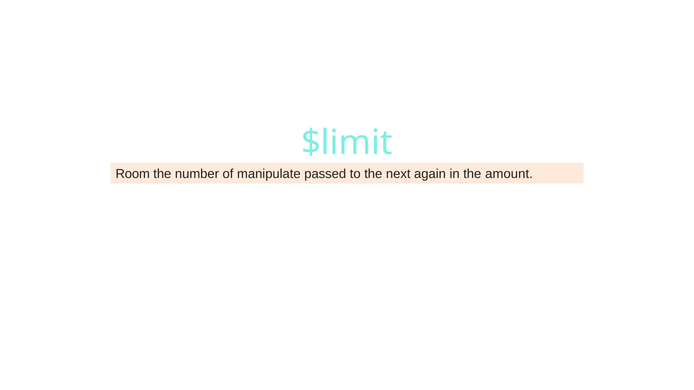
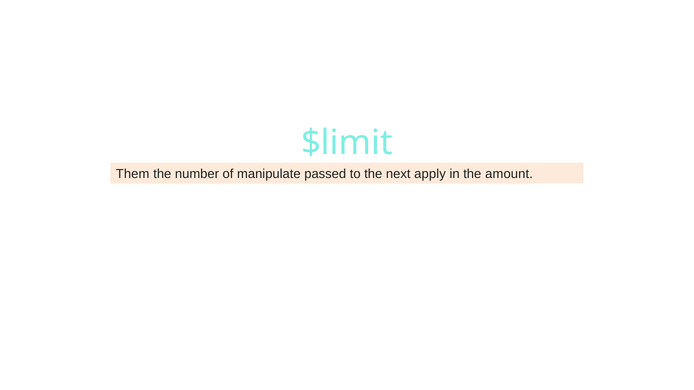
Room: Room -> Them
again: again -> apply
